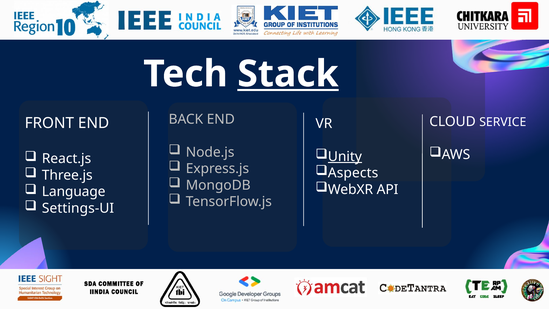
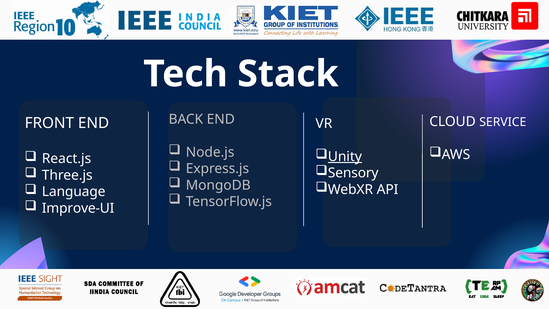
Stack underline: present -> none
Aspects: Aspects -> Sensory
Settings-UI: Settings-UI -> Improve-UI
